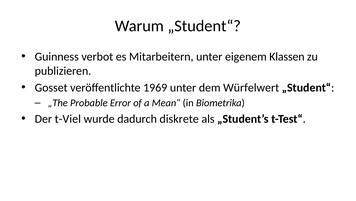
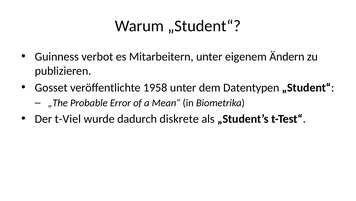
Klassen: Klassen -> Ändern
1969: 1969 -> 1958
Würfelwert: Würfelwert -> Datentypen
